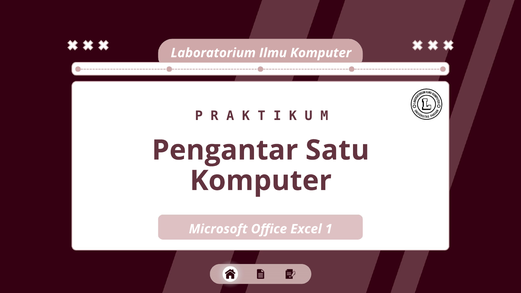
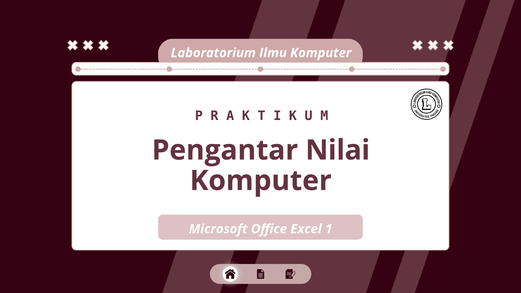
Satu: Satu -> Nilai
